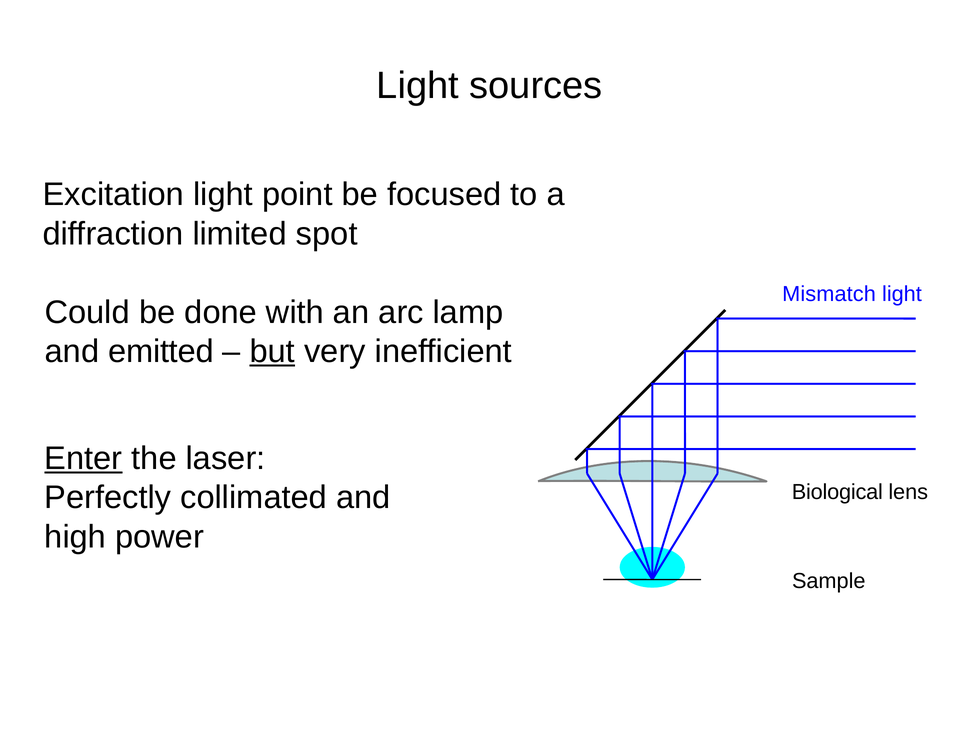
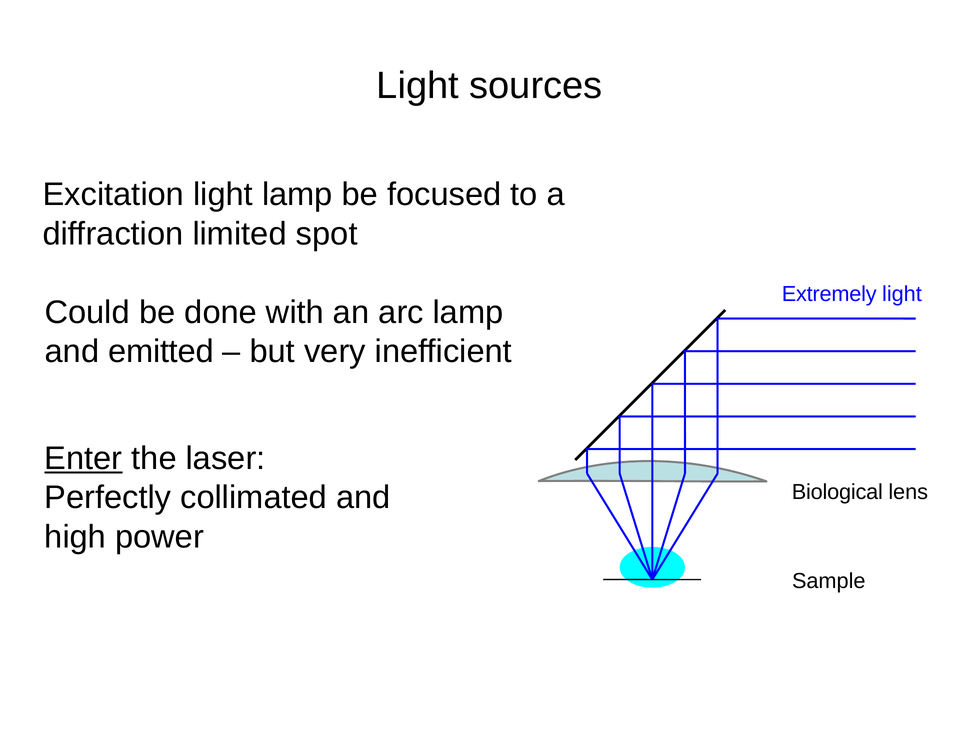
light point: point -> lamp
Mismatch: Mismatch -> Extremely
but underline: present -> none
